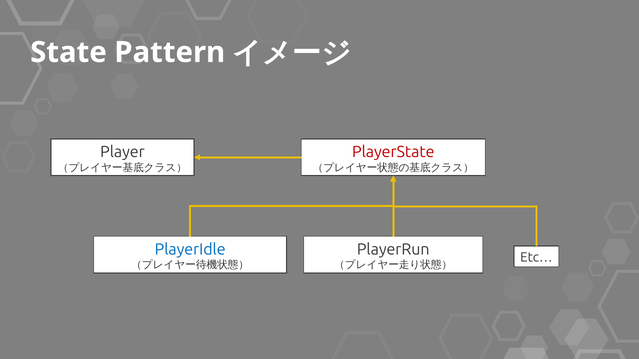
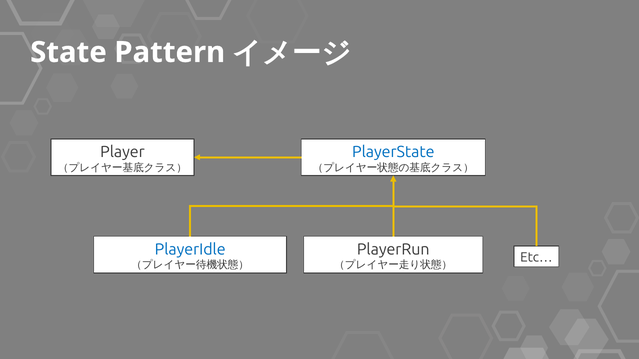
PlayerState colour: red -> blue
